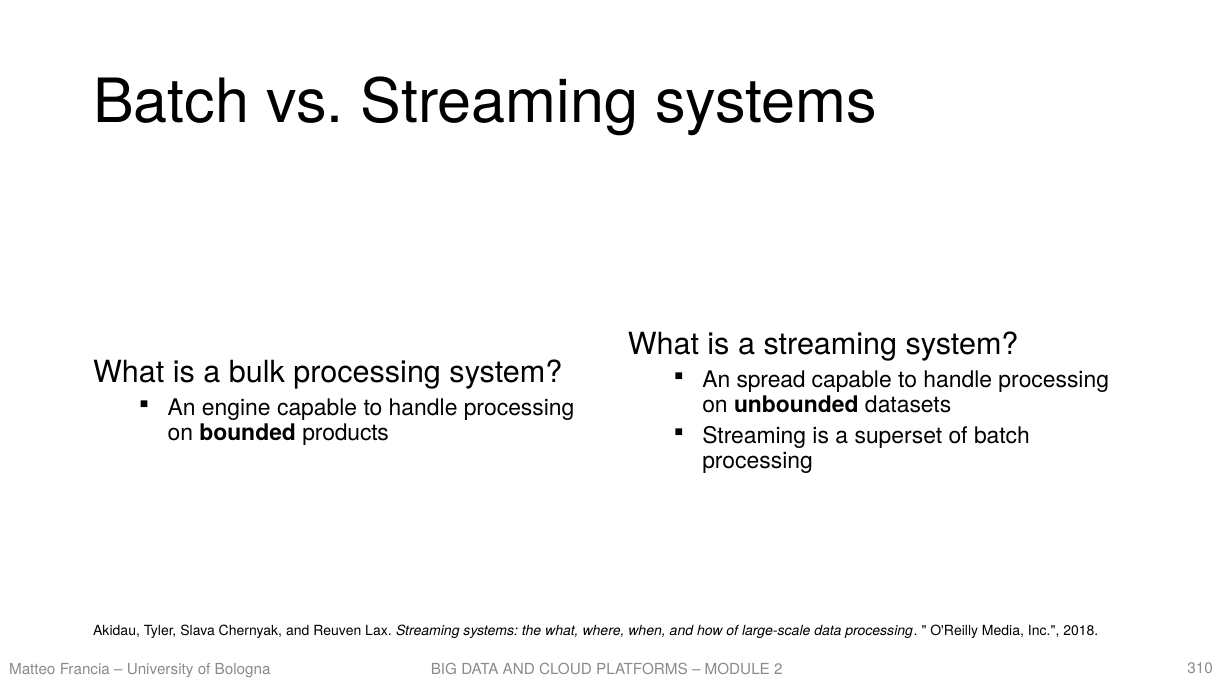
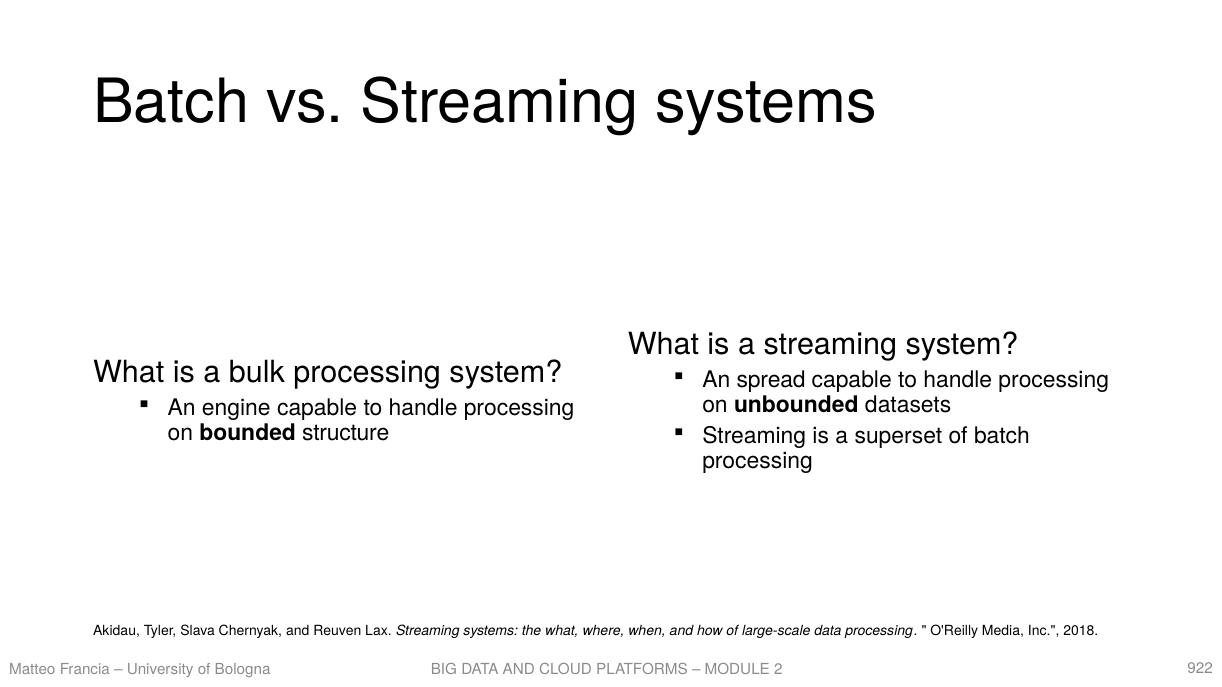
products: products -> structure
310: 310 -> 922
